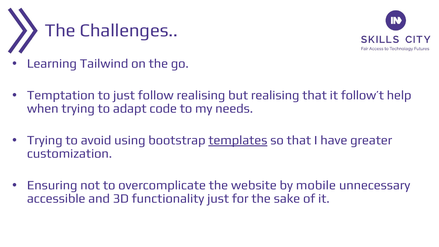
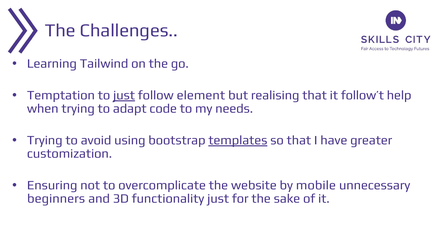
just at (124, 95) underline: none -> present
follow realising: realising -> element
accessible: accessible -> beginners
